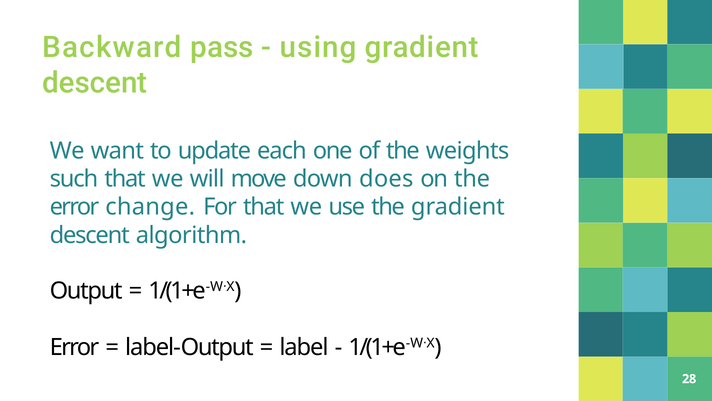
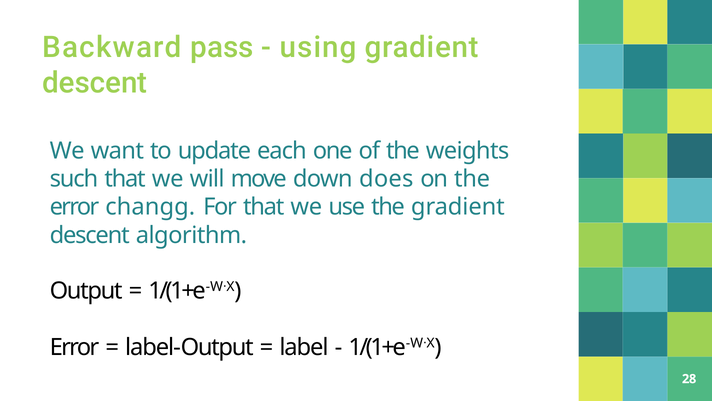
change: change -> changg
